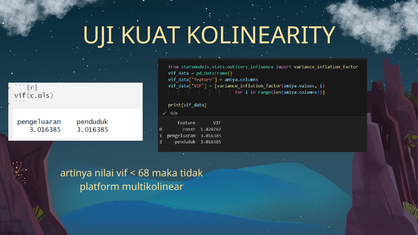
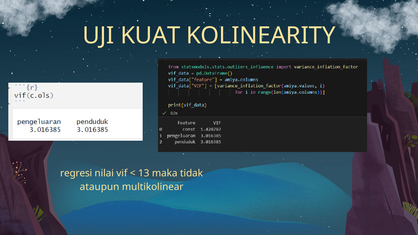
artinya: artinya -> regresi
68: 68 -> 13
platform: platform -> ataupun
